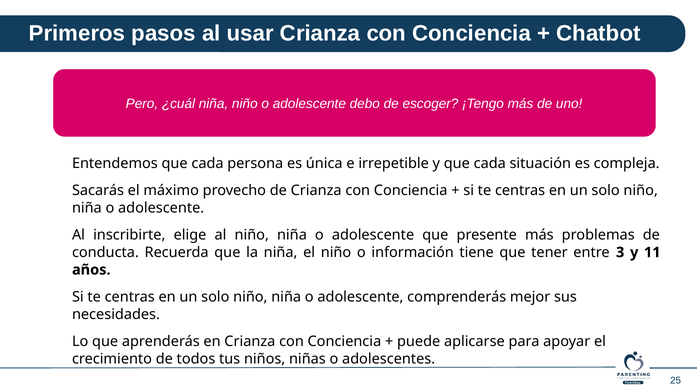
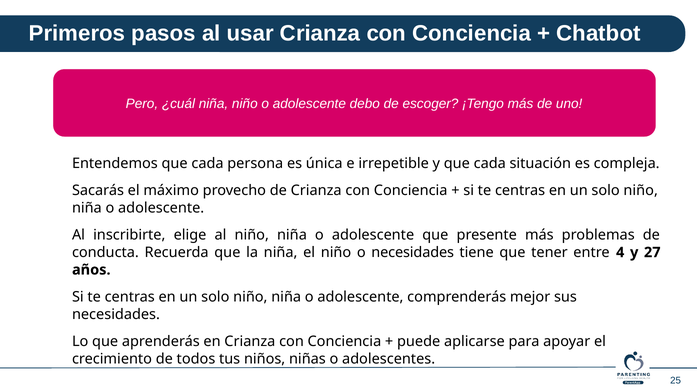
o información: información -> necesidades
3: 3 -> 4
11: 11 -> 27
